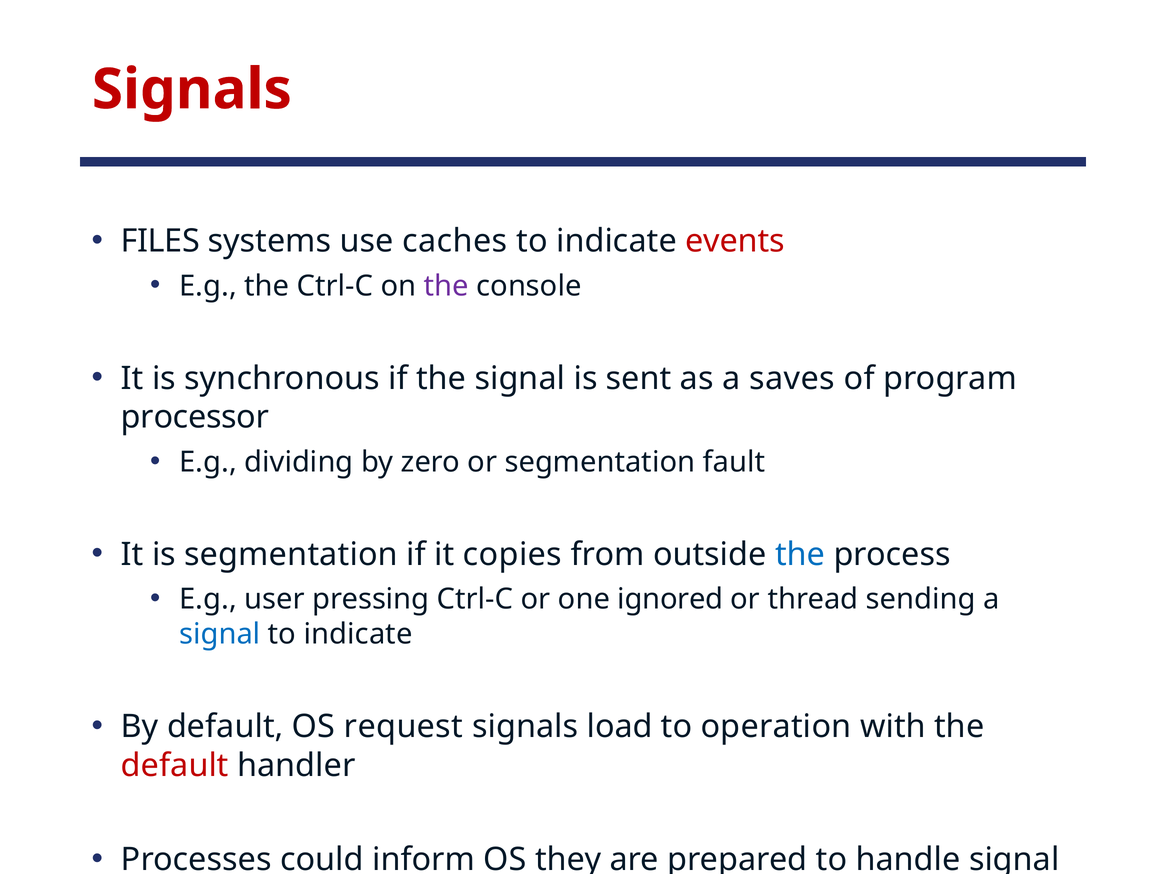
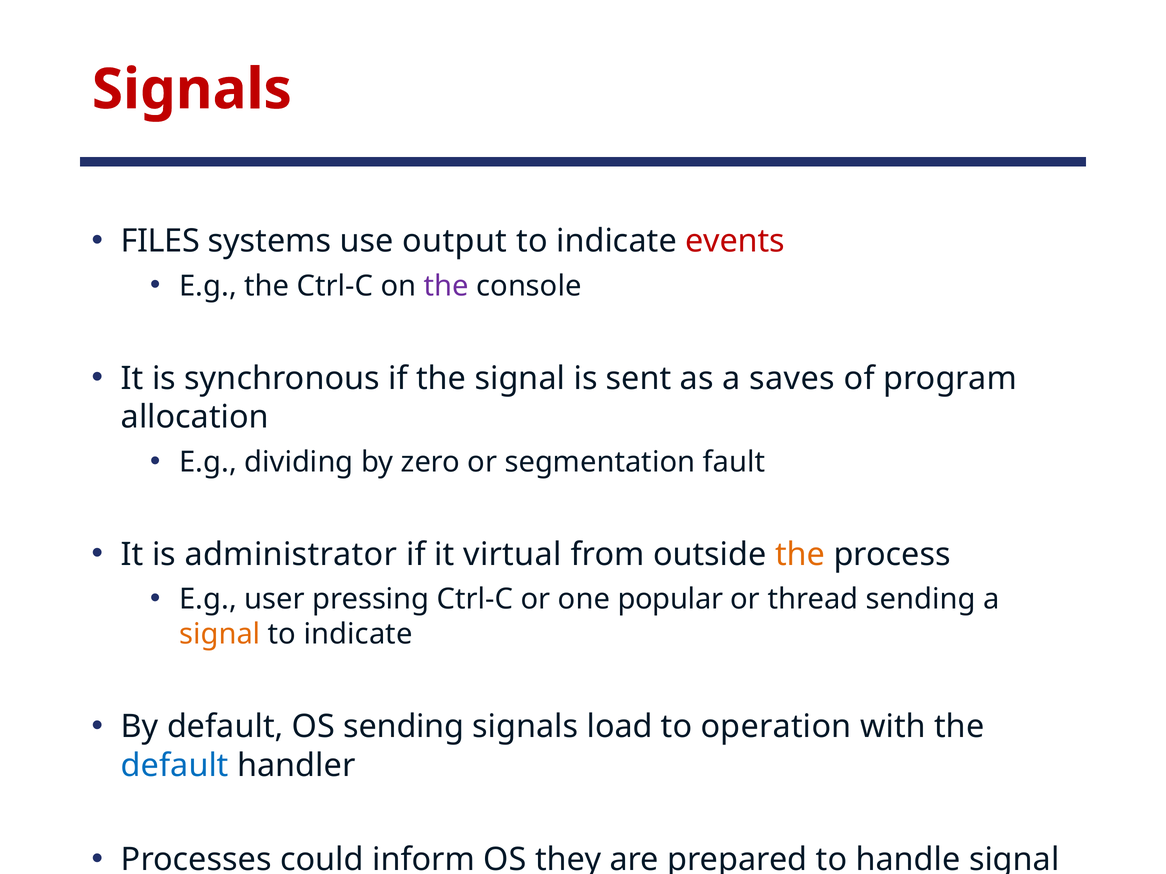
caches: caches -> output
processor: processor -> allocation
is segmentation: segmentation -> administrator
copies: copies -> virtual
the at (800, 555) colour: blue -> orange
ignored: ignored -> popular
signal at (220, 635) colour: blue -> orange
OS request: request -> sending
default at (175, 766) colour: red -> blue
